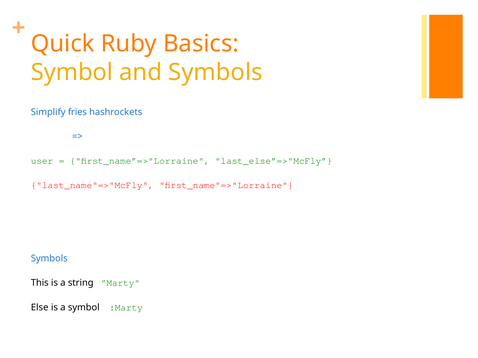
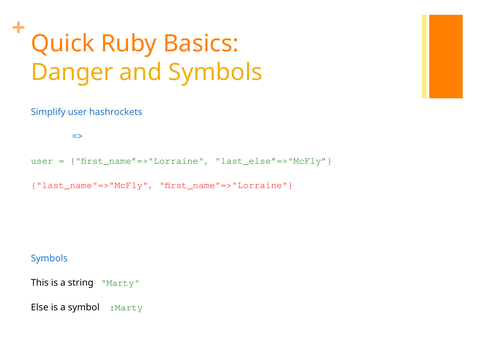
Symbol at (72, 72): Symbol -> Danger
Simplify fries: fries -> user
